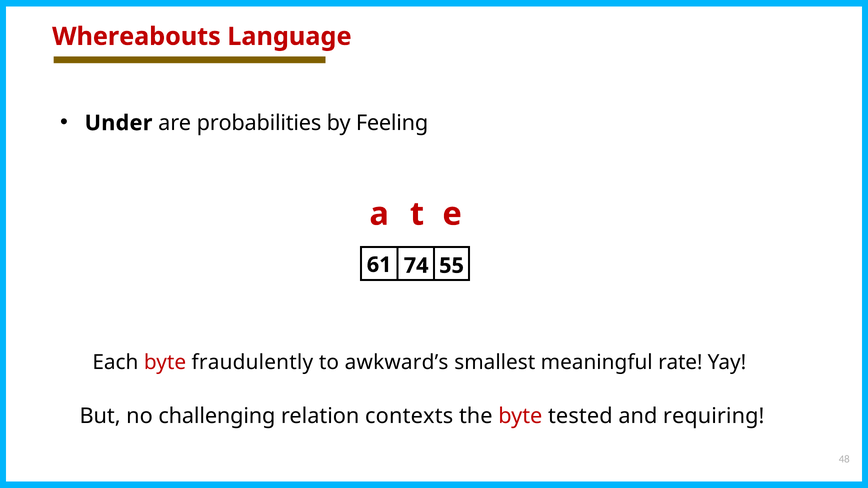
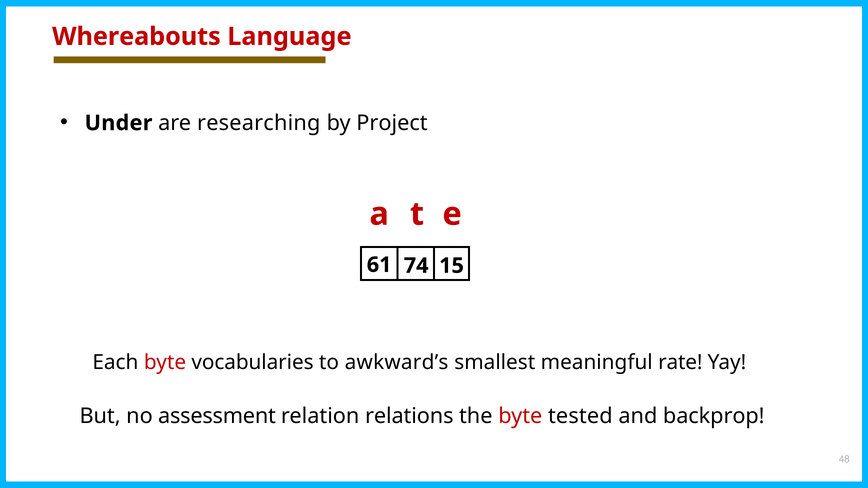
probabilities: probabilities -> researching
Feeling: Feeling -> Project
55: 55 -> 15
fraudulently: fraudulently -> vocabularies
challenging: challenging -> assessment
contexts: contexts -> relations
requiring: requiring -> backprop
